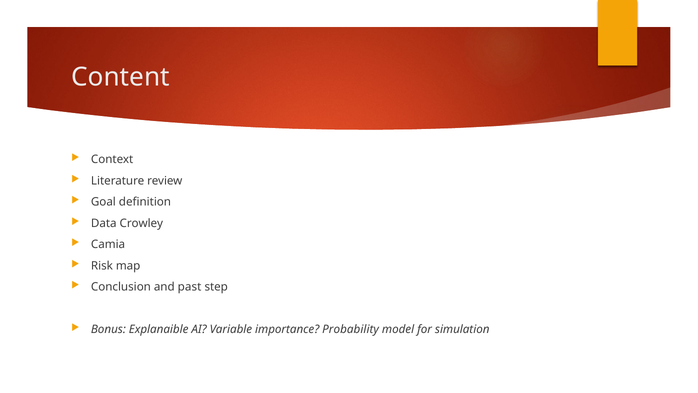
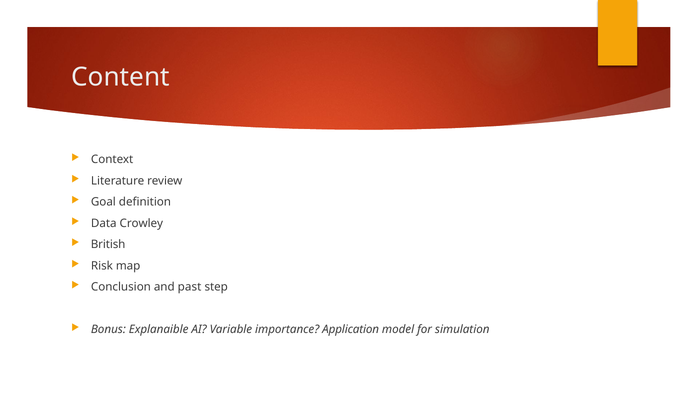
Camia: Camia -> British
Probability: Probability -> Application
